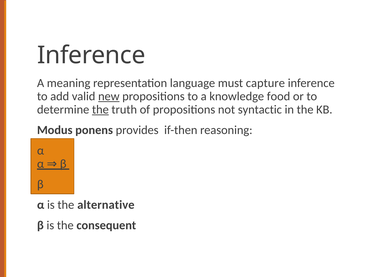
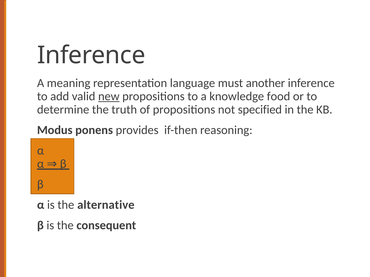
capture: capture -> another
the at (100, 110) underline: present -> none
syntactic: syntactic -> specified
